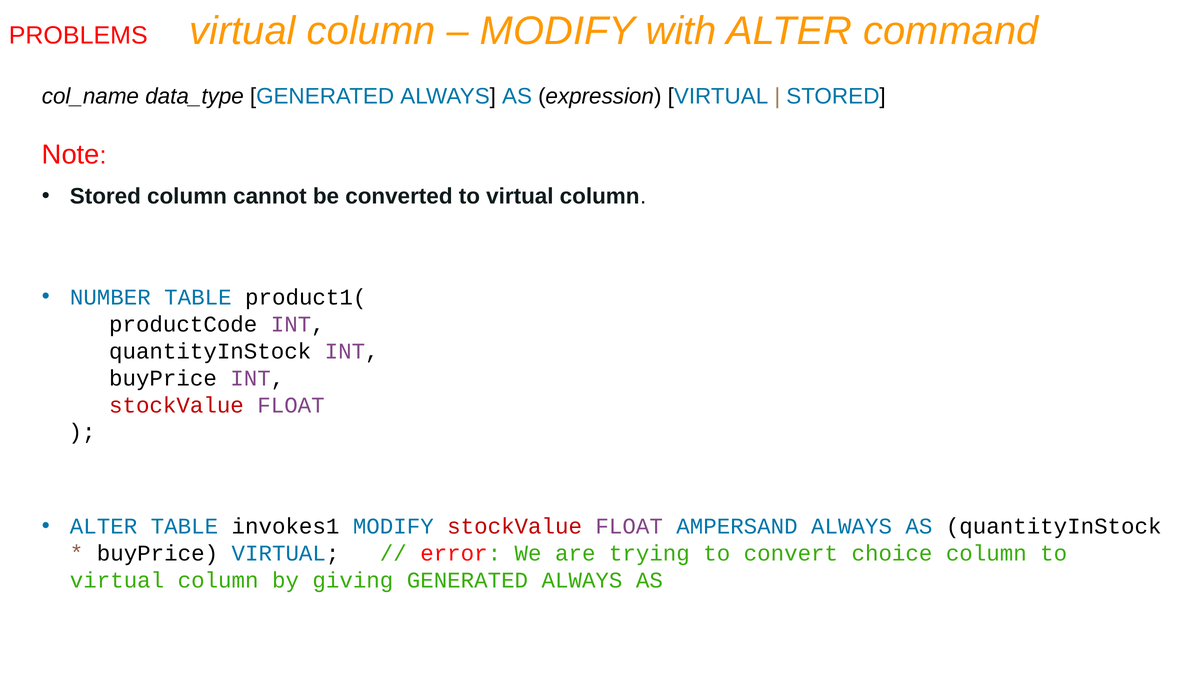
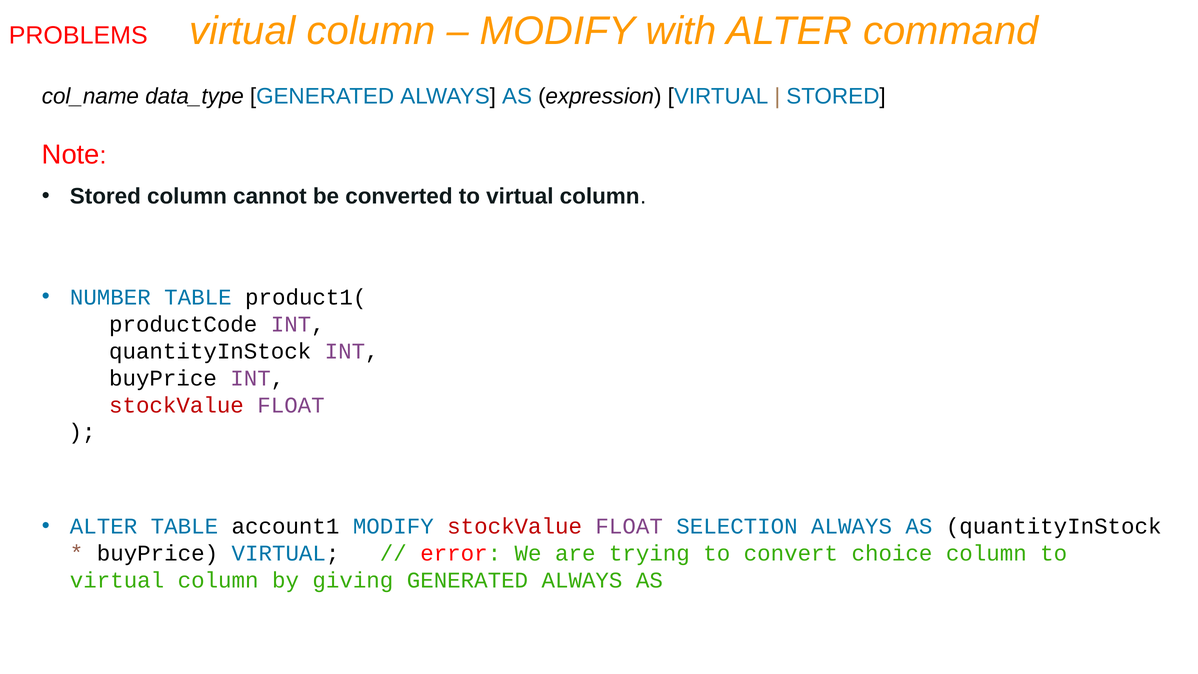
invokes1: invokes1 -> account1
AMPERSAND: AMPERSAND -> SELECTION
